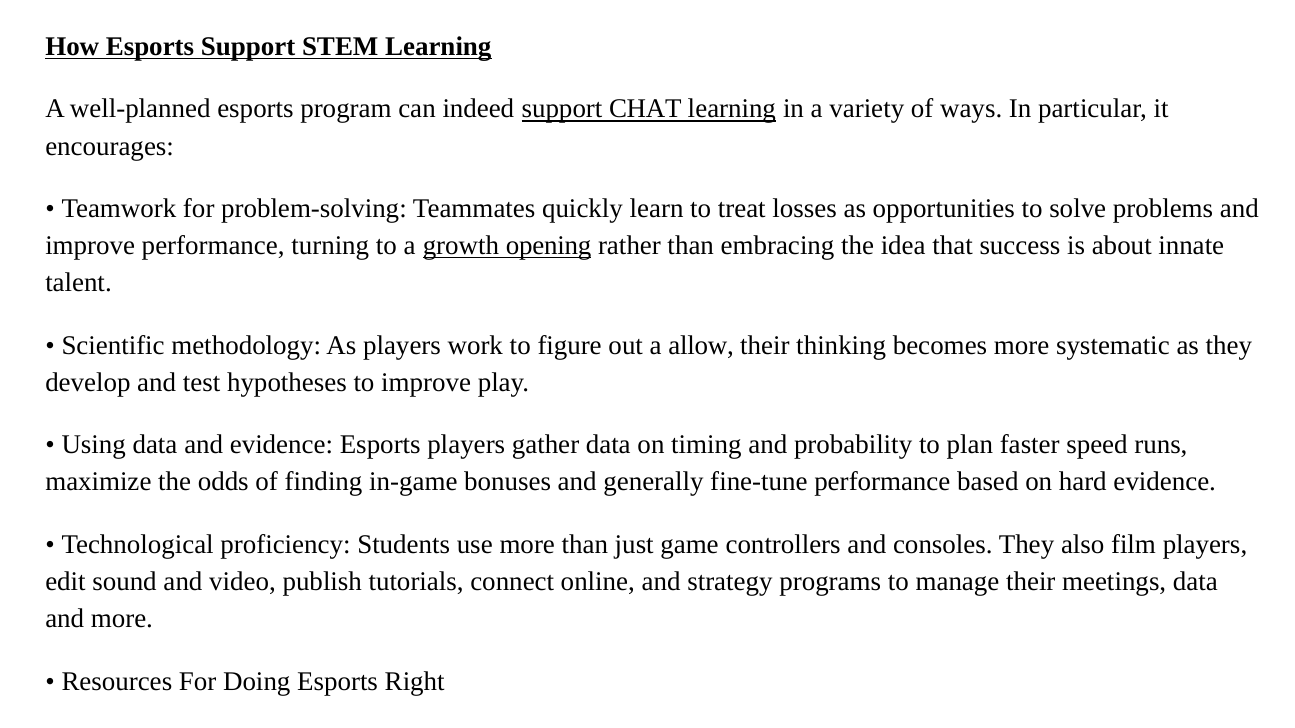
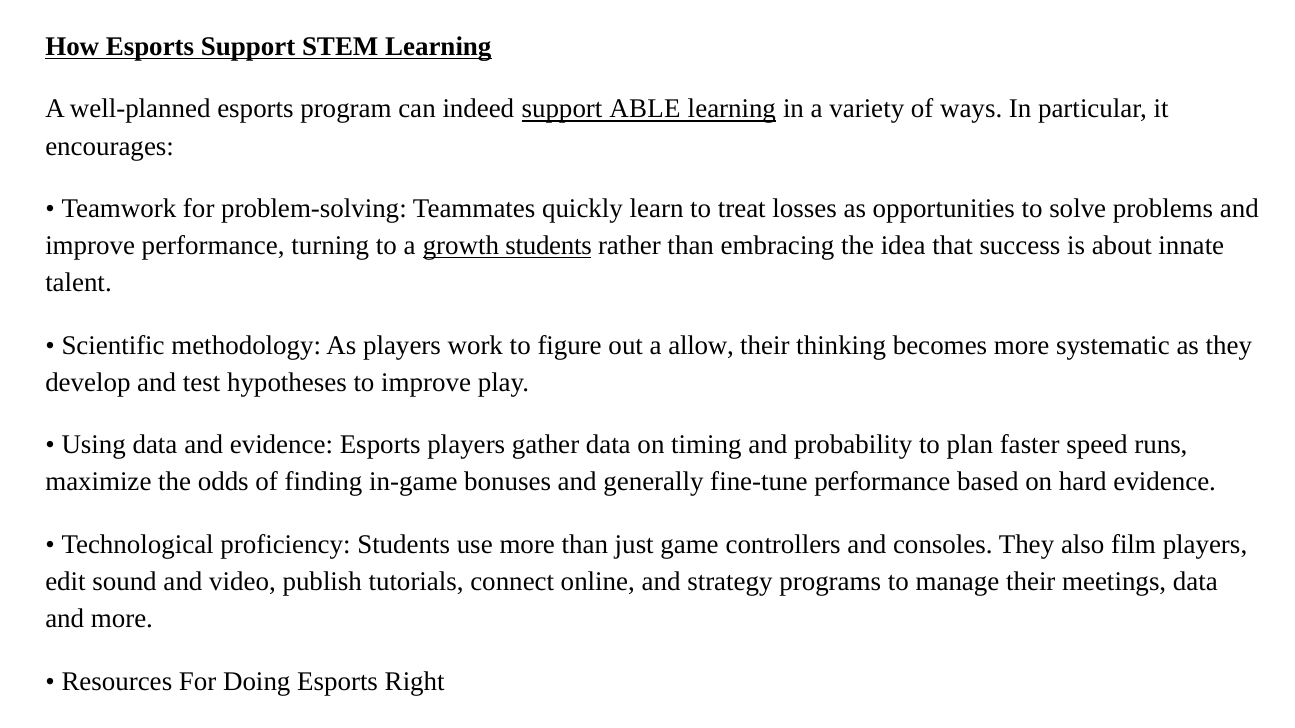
CHAT: CHAT -> ABLE
growth opening: opening -> students
